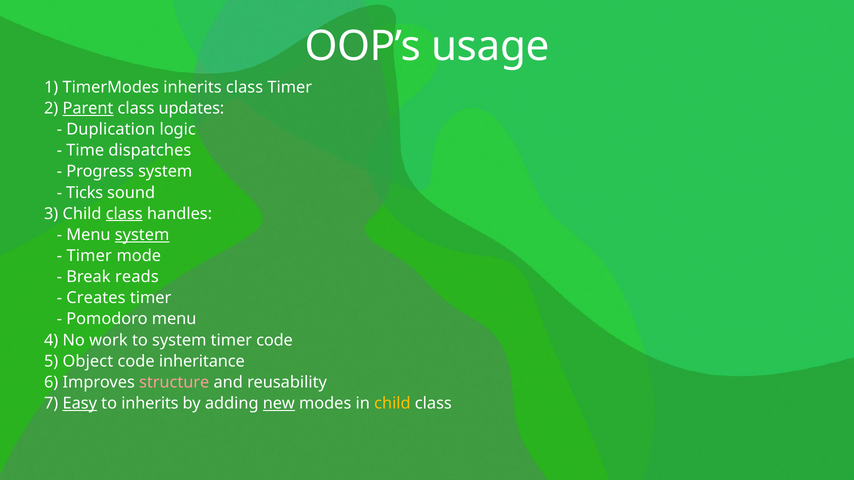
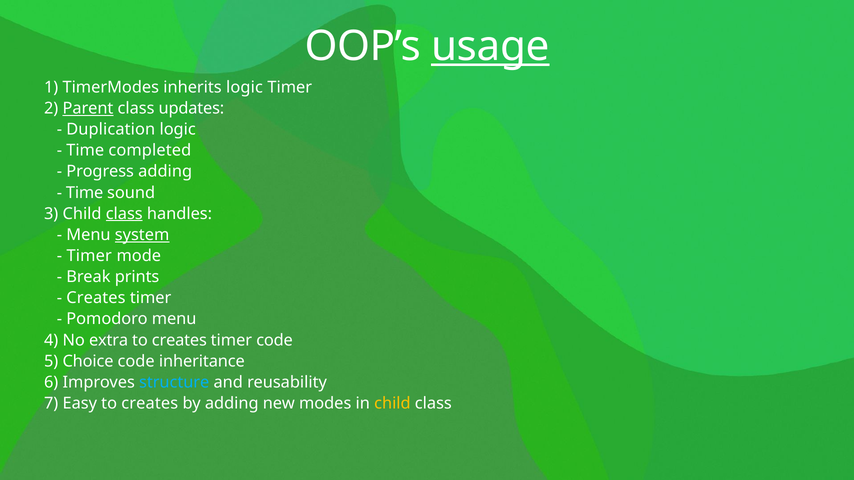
usage underline: none -> present
inherits class: class -> logic
dispatches: dispatches -> completed
Progress system: system -> adding
Ticks at (85, 193): Ticks -> Time
reads: reads -> prints
work: work -> extra
system at (179, 340): system -> creates
Object: Object -> Choice
structure colour: pink -> light blue
Easy underline: present -> none
inherits at (150, 404): inherits -> creates
new underline: present -> none
